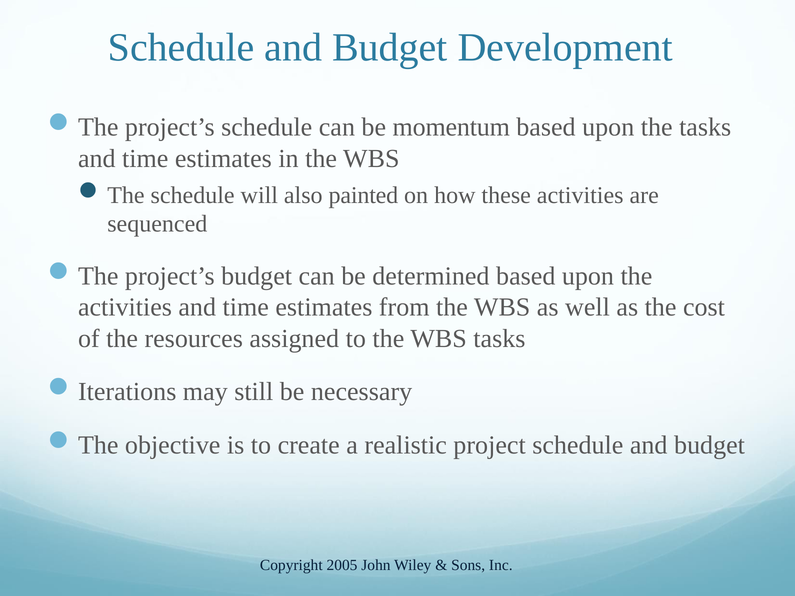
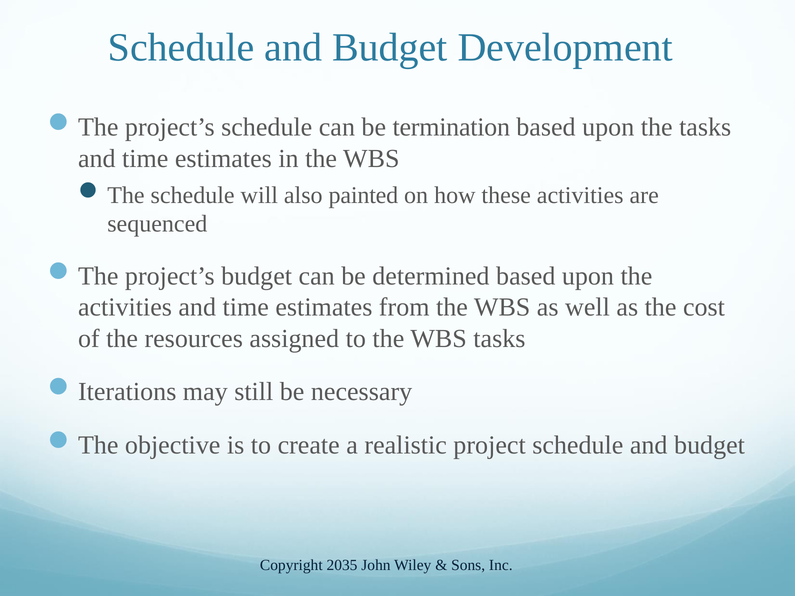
momentum: momentum -> termination
2005: 2005 -> 2035
